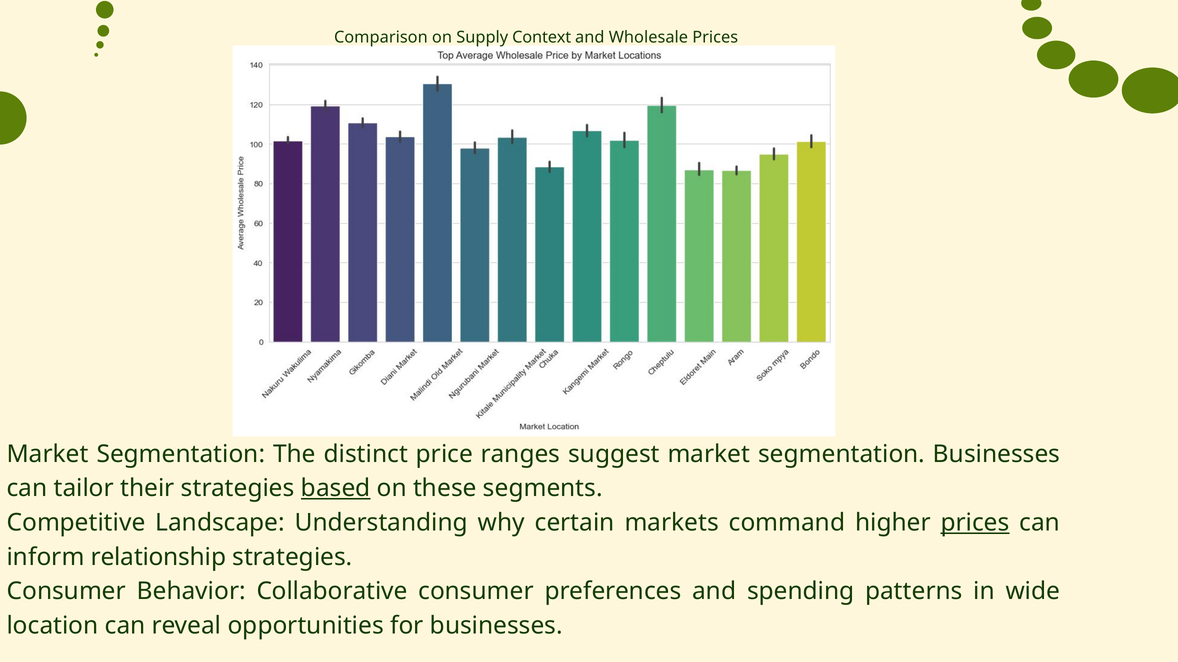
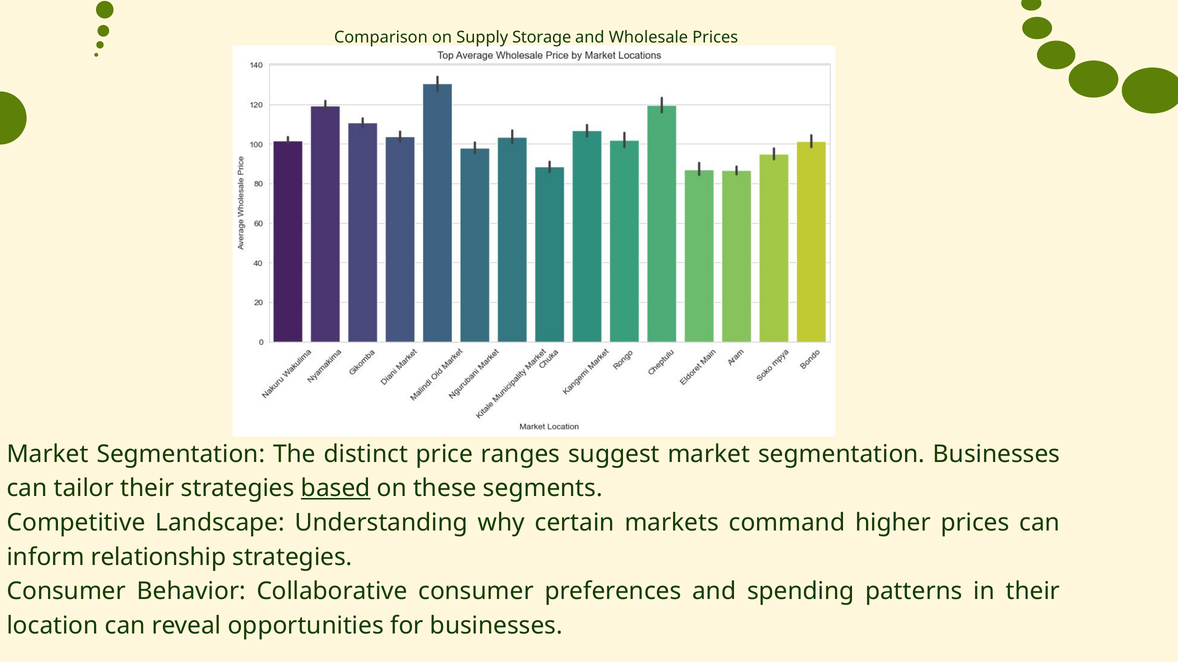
Context: Context -> Storage
prices at (975, 523) underline: present -> none
in wide: wide -> their
